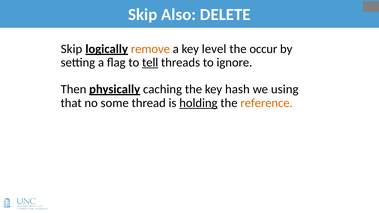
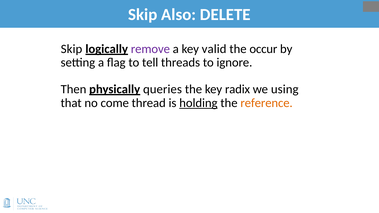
remove colour: orange -> purple
level: level -> valid
tell underline: present -> none
caching: caching -> queries
hash: hash -> radix
some: some -> come
